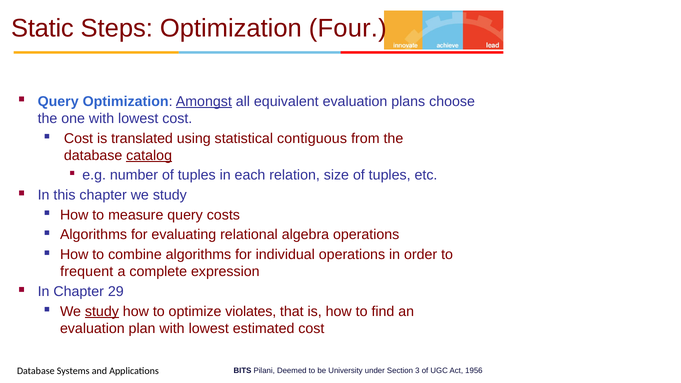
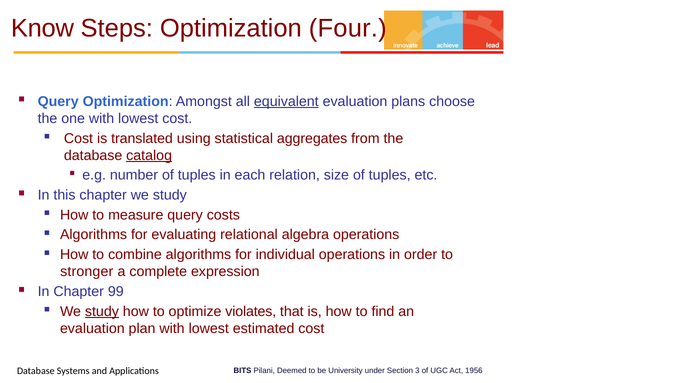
Static: Static -> Know
Amongst underline: present -> none
equivalent underline: none -> present
contiguous: contiguous -> aggregates
frequent: frequent -> stronger
29: 29 -> 99
